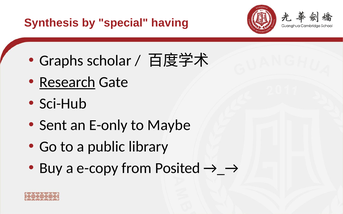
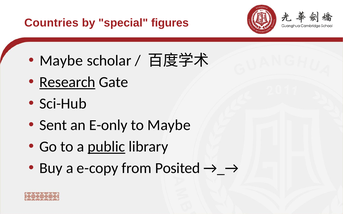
Synthesis: Synthesis -> Countries
having: having -> figures
Graphs at (61, 61): Graphs -> Maybe
public underline: none -> present
